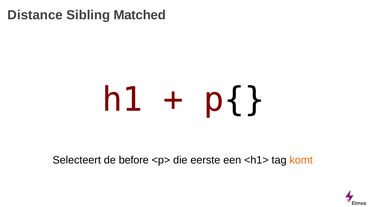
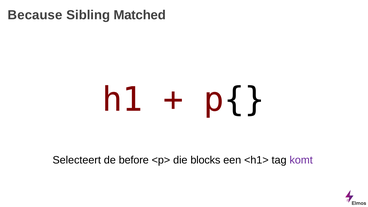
Distance: Distance -> Because
eerste: eerste -> blocks
komt colour: orange -> purple
